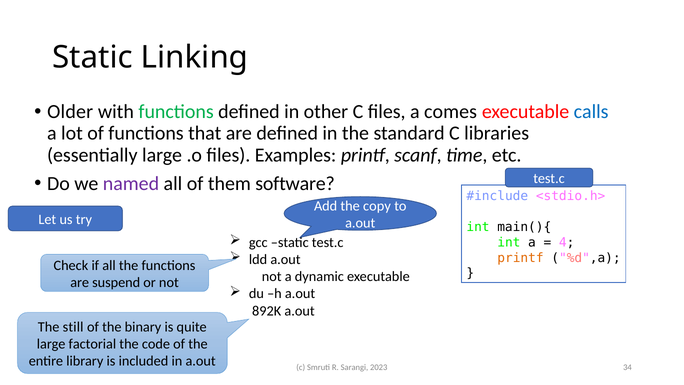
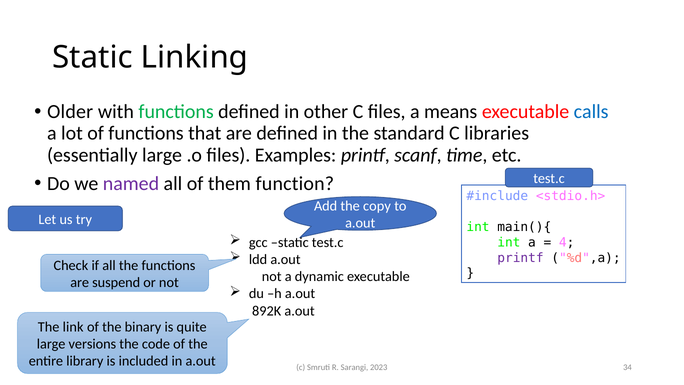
comes: comes -> means
software: software -> function
printf at (520, 258) colour: orange -> purple
still: still -> link
factorial: factorial -> versions
